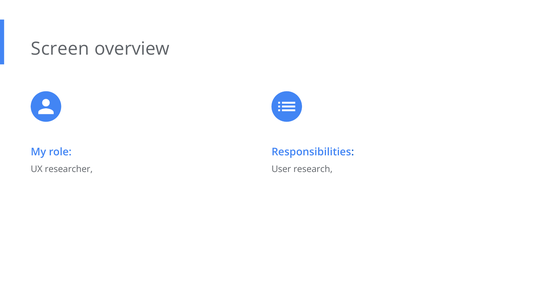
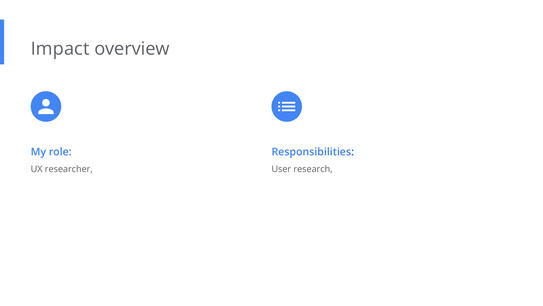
Screen: Screen -> Impact
